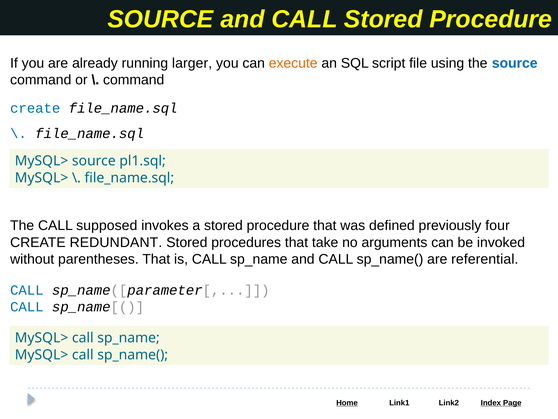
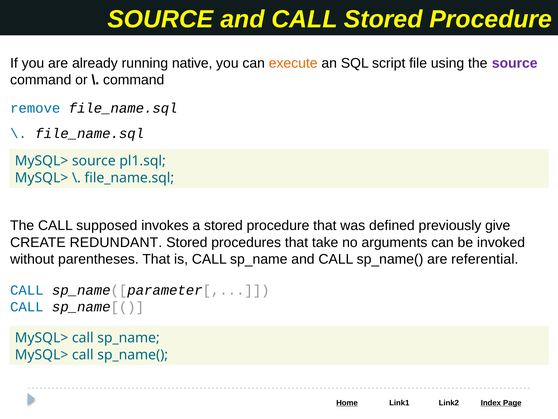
larger: larger -> native
source at (515, 63) colour: blue -> purple
create at (35, 108): create -> remove
four: four -> give
